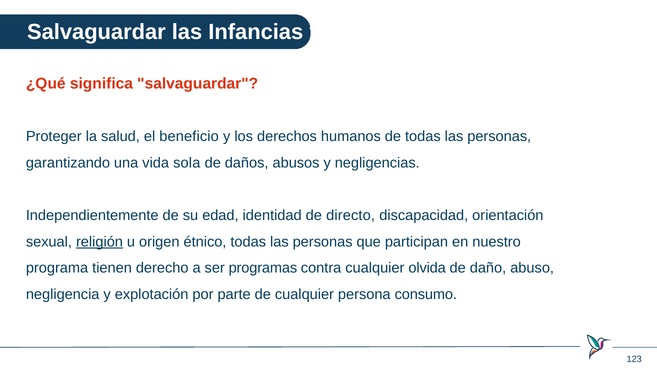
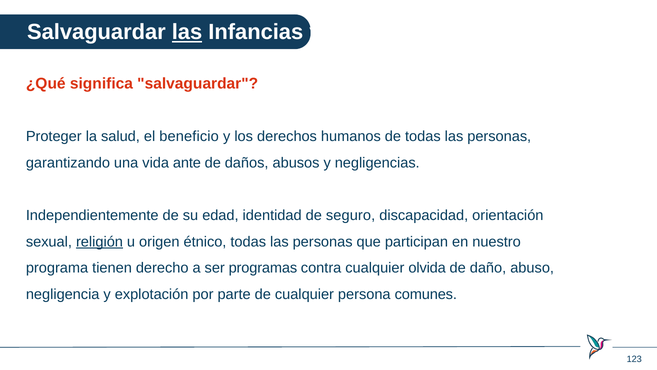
las at (187, 32) underline: none -> present
sola: sola -> ante
directo: directo -> seguro
consumo: consumo -> comunes
